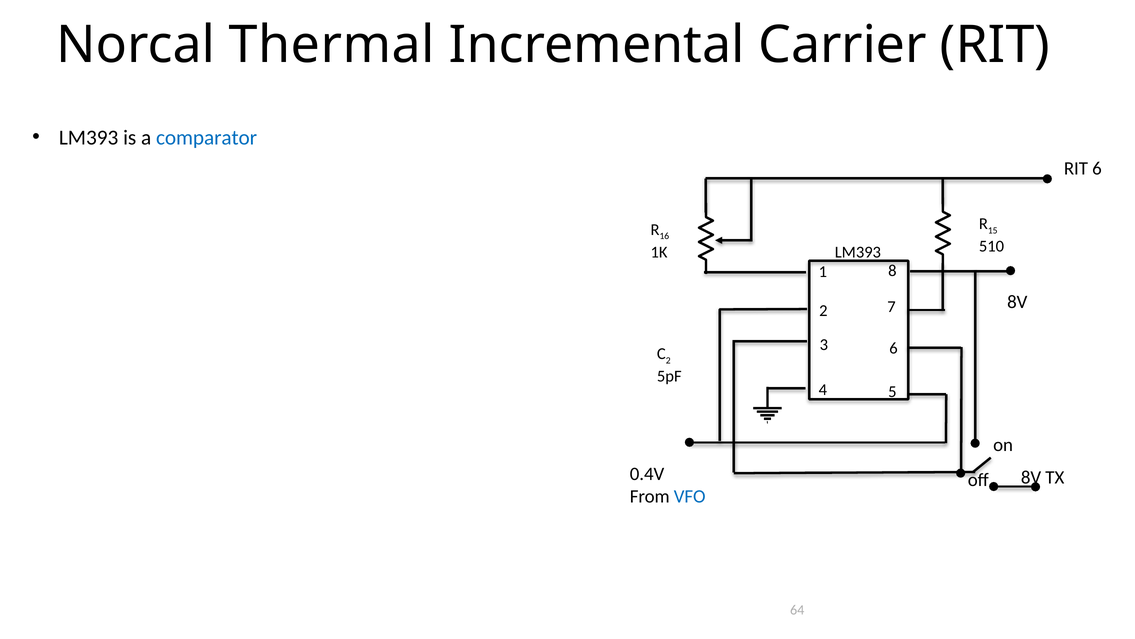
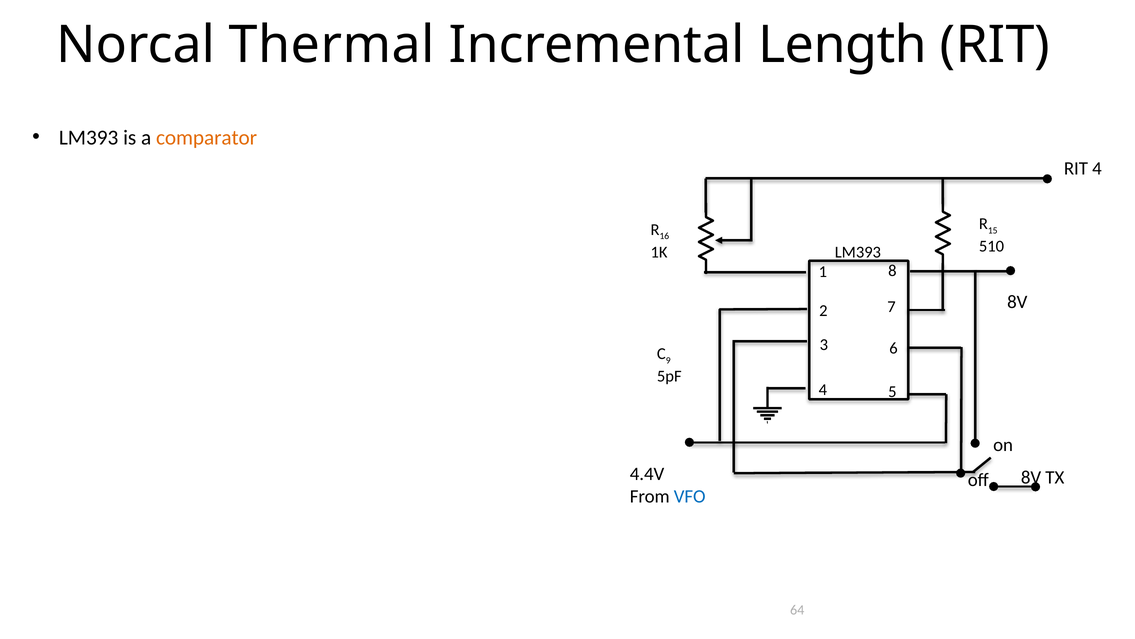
Carrier: Carrier -> Length
comparator colour: blue -> orange
RIT 6: 6 -> 4
2 at (668, 360): 2 -> 9
0.4V: 0.4V -> 4.4V
